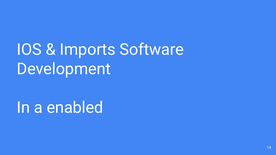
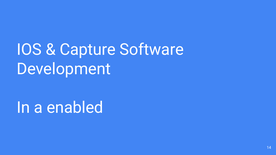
Imports: Imports -> Capture
